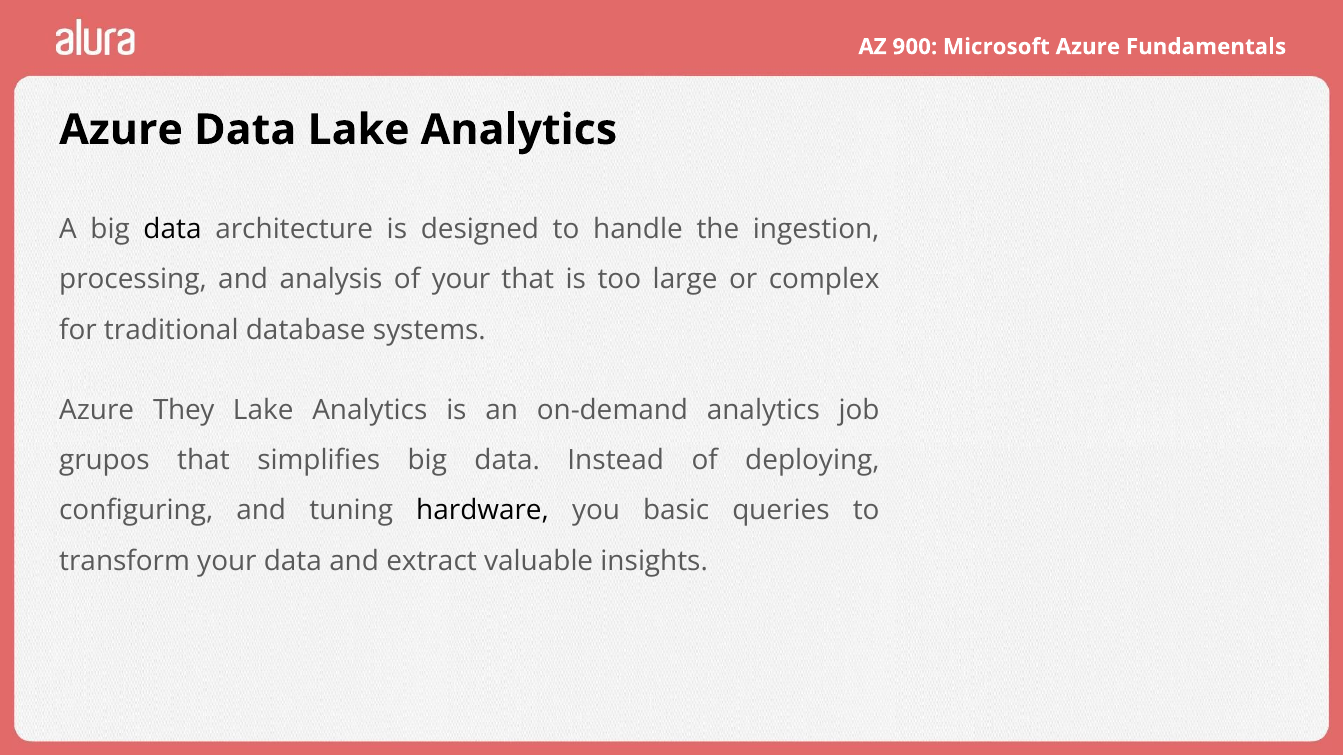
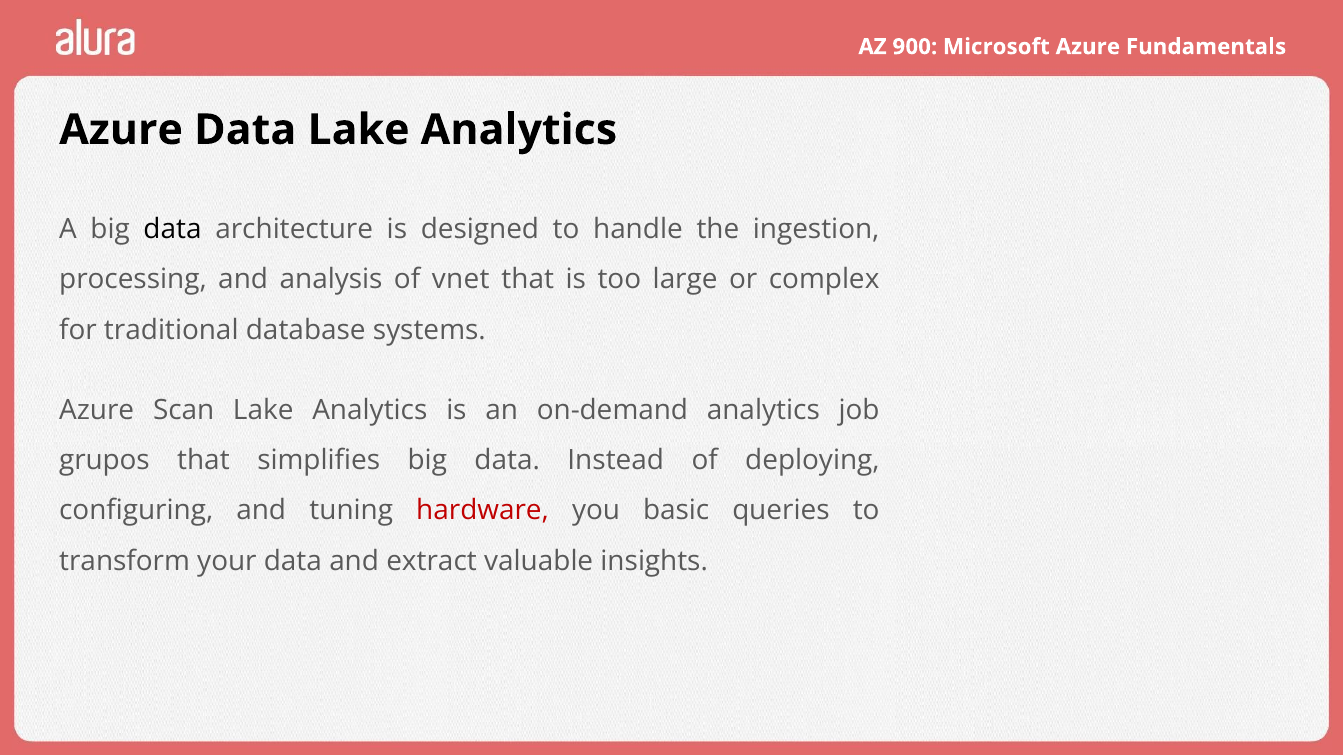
of your: your -> vnet
They: They -> Scan
hardware colour: black -> red
